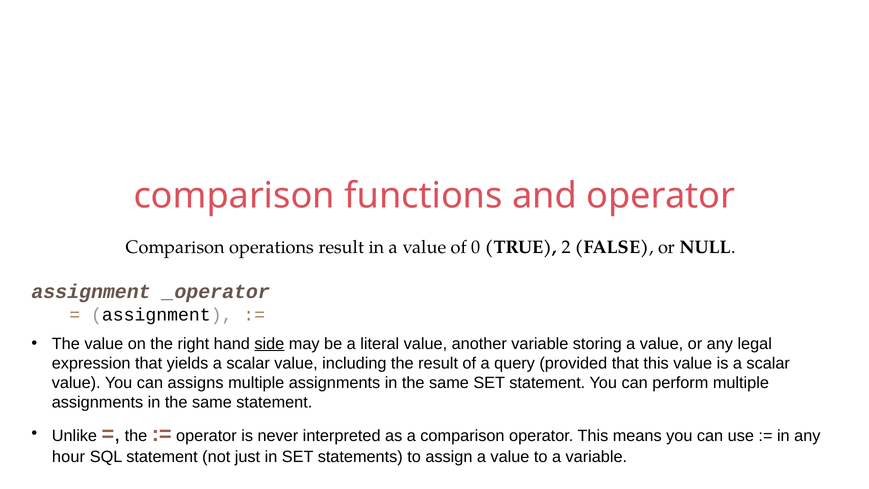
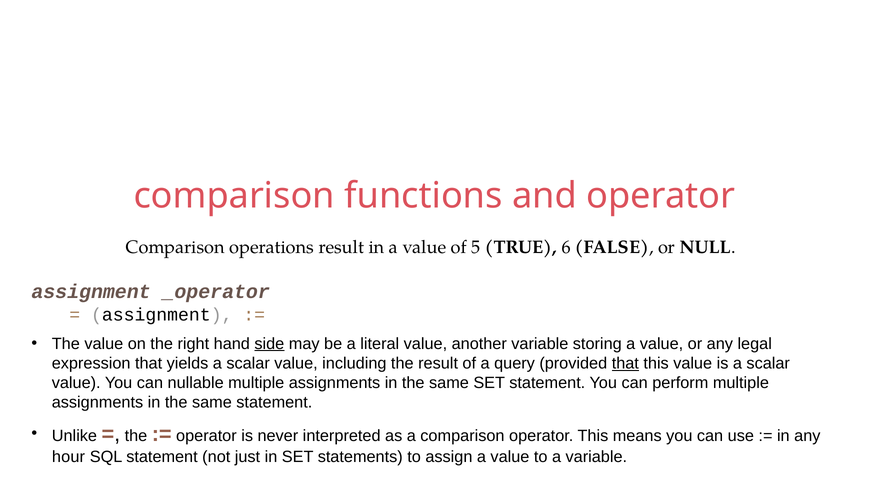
0: 0 -> 5
2: 2 -> 6
that at (625, 363) underline: none -> present
assigns: assigns -> nullable
